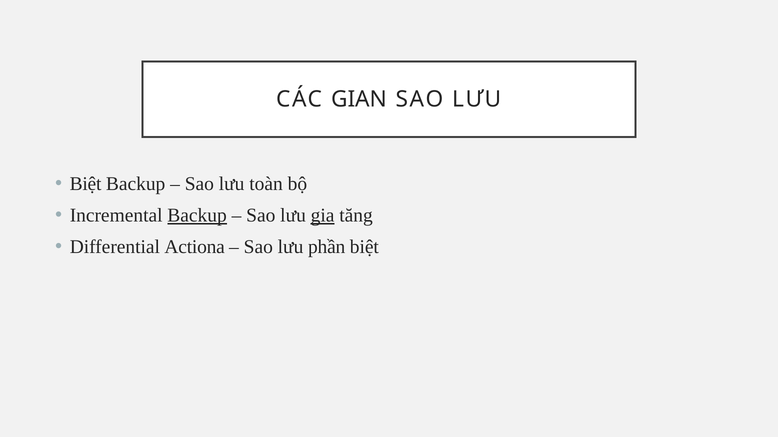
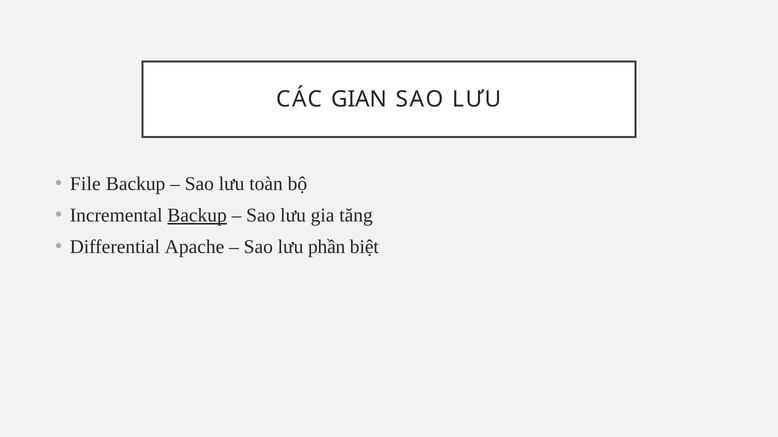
Biệt at (86, 184): Biệt -> File
gia underline: present -> none
Actiona: Actiona -> Apache
